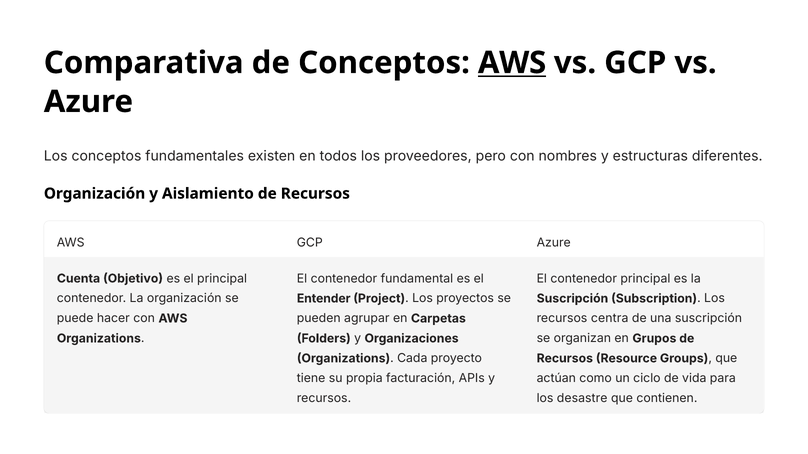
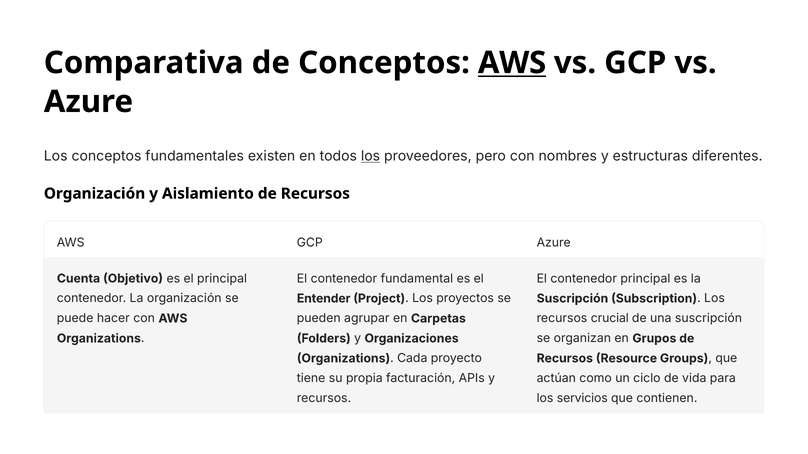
los at (371, 156) underline: none -> present
centra: centra -> crucial
desastre: desastre -> servicios
